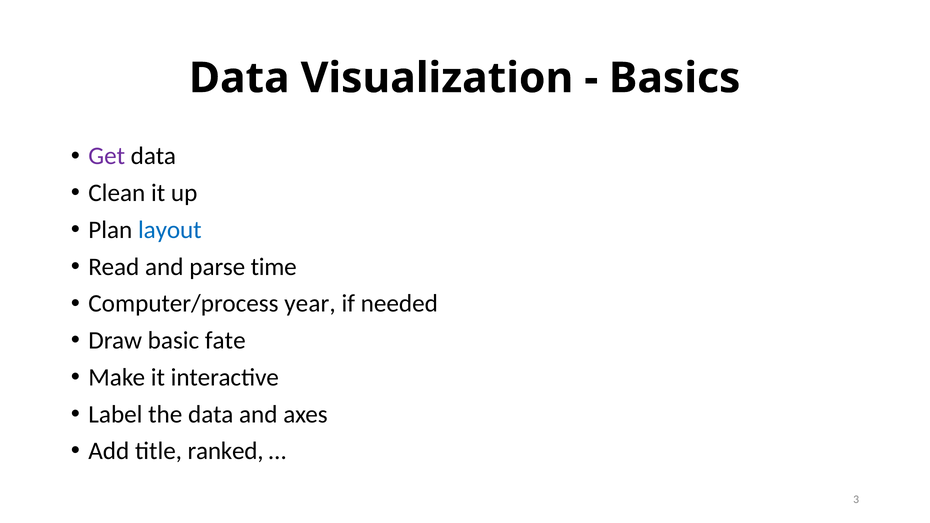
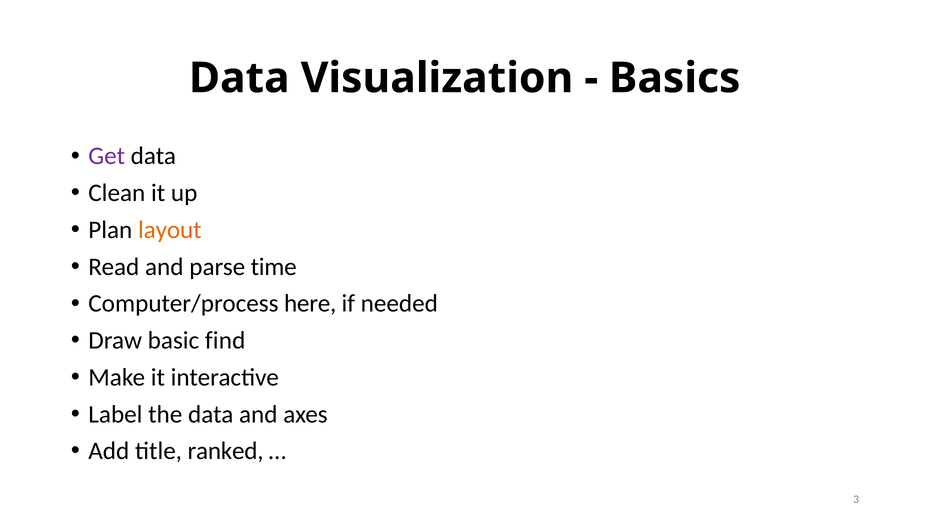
layout colour: blue -> orange
year: year -> here
fate: fate -> find
